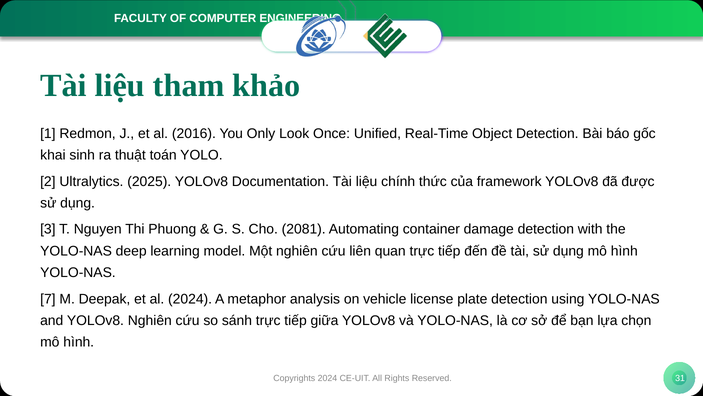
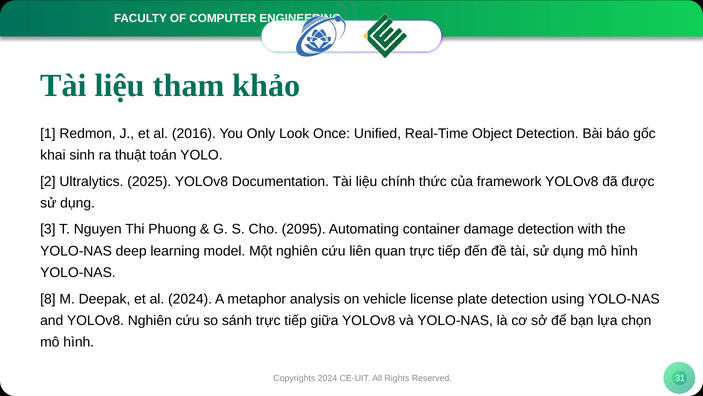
2081: 2081 -> 2095
7: 7 -> 8
